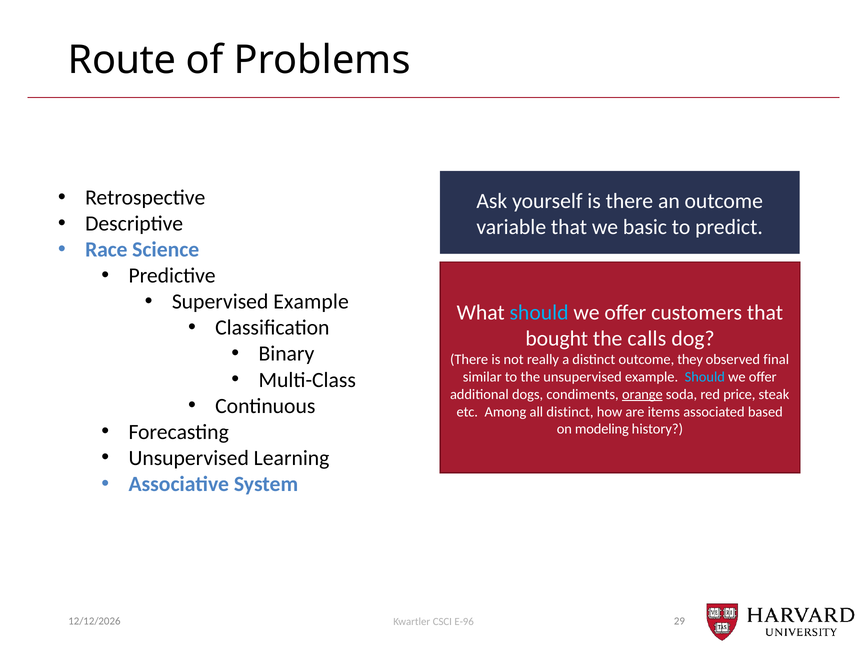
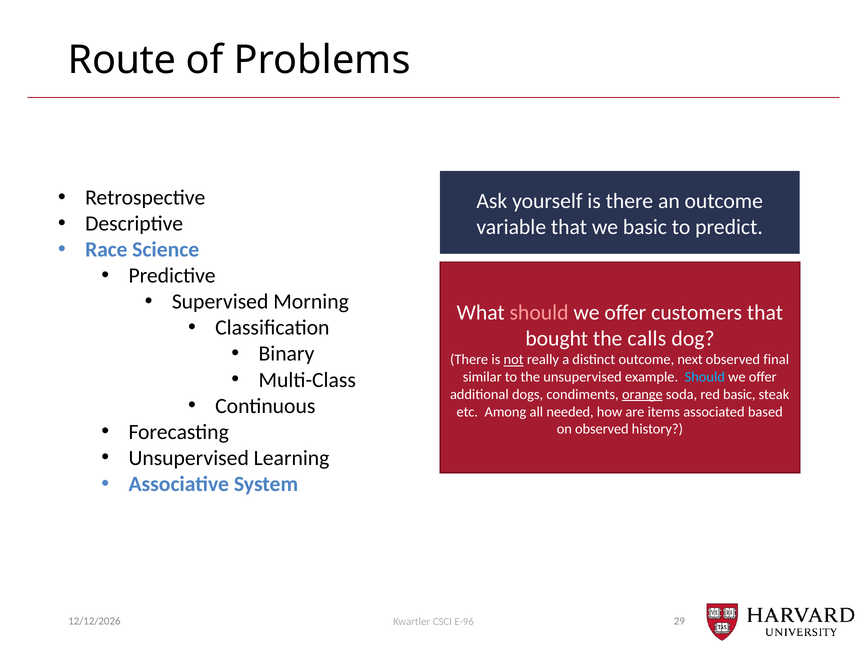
Supervised Example: Example -> Morning
should at (539, 312) colour: light blue -> pink
not underline: none -> present
they: they -> next
red price: price -> basic
all distinct: distinct -> needed
on modeling: modeling -> observed
